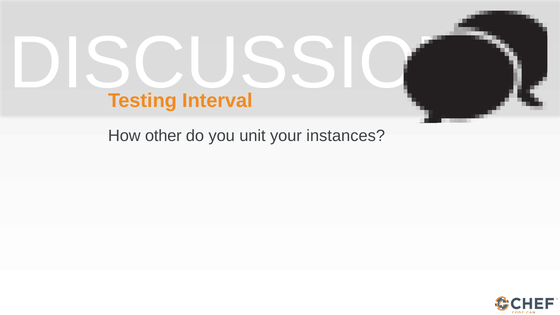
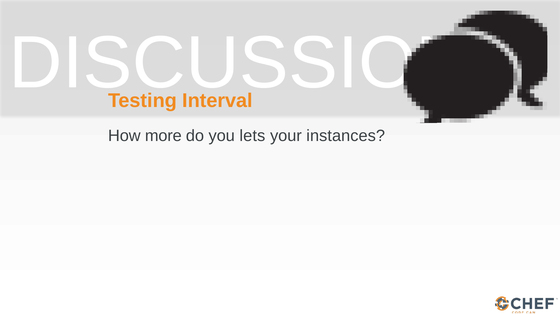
other: other -> more
unit: unit -> lets
